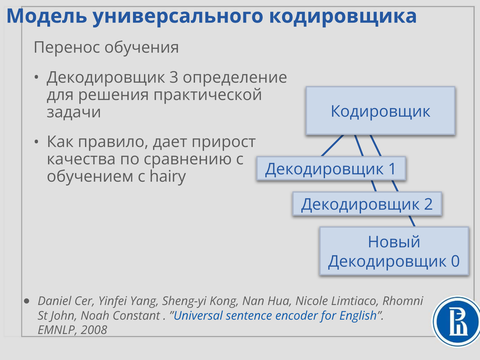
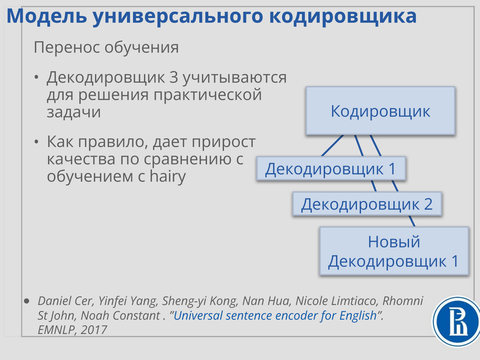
определение: определение -> учитываются
0 at (455, 261): 0 -> 1
2008: 2008 -> 2017
